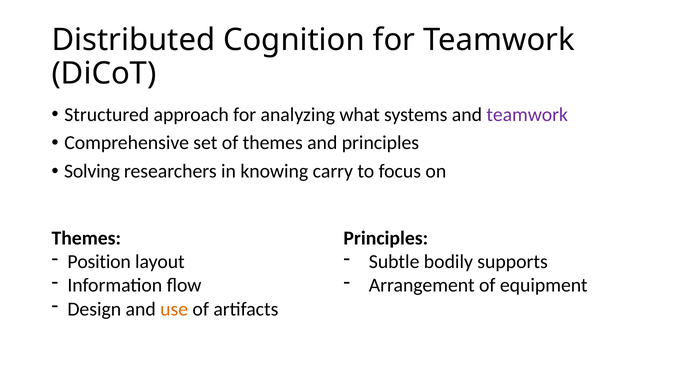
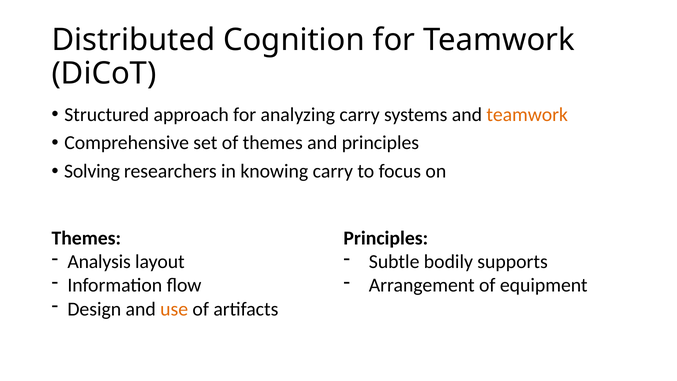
analyzing what: what -> carry
teamwork at (527, 114) colour: purple -> orange
Position: Position -> Analysis
